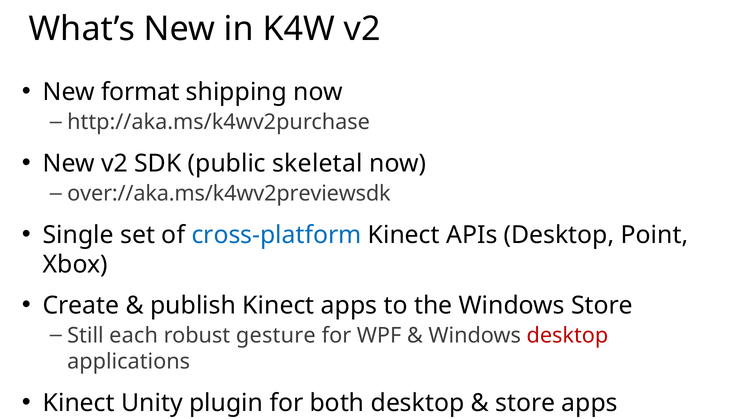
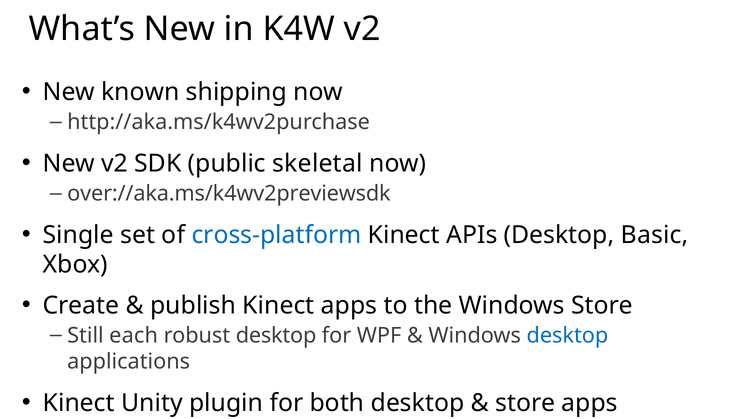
format: format -> known
Point: Point -> Basic
robust gesture: gesture -> desktop
desktop at (567, 335) colour: red -> blue
